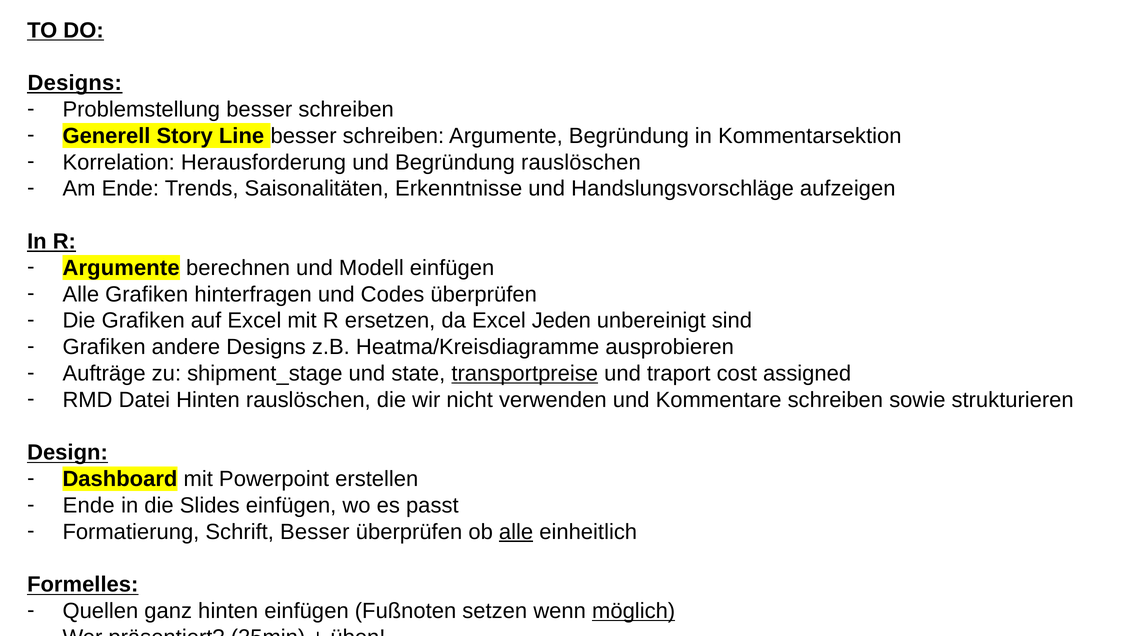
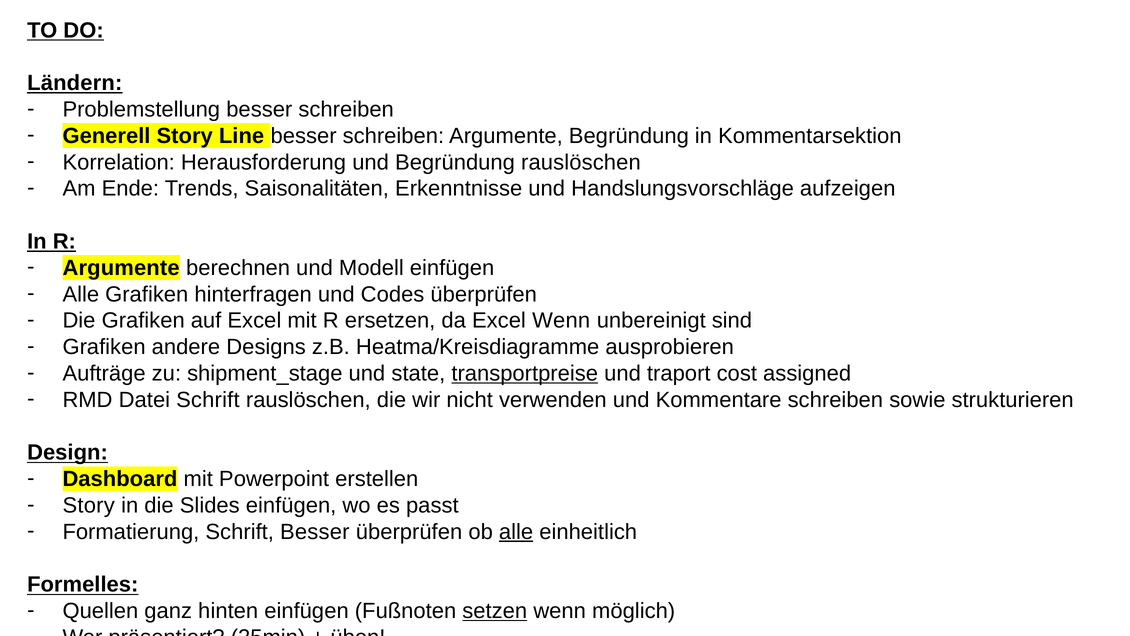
Designs at (75, 83): Designs -> Ländern
Excel Jeden: Jeden -> Wenn
Datei Hinten: Hinten -> Schrift
Ende at (89, 505): Ende -> Story
setzen underline: none -> present
möglich underline: present -> none
